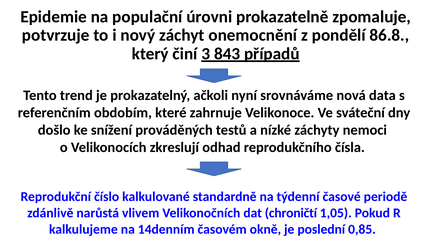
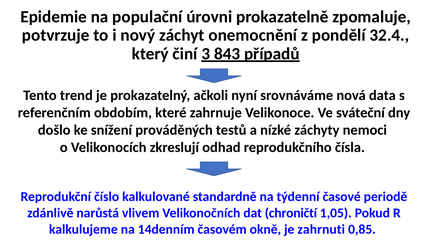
86.8: 86.8 -> 32.4
poslední: poslední -> zahrnuti
